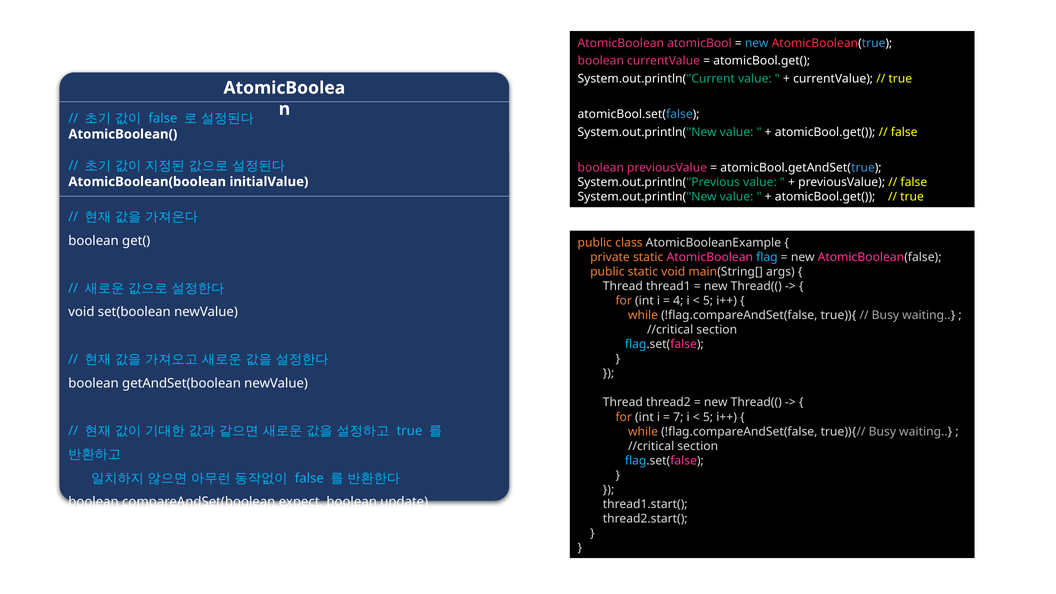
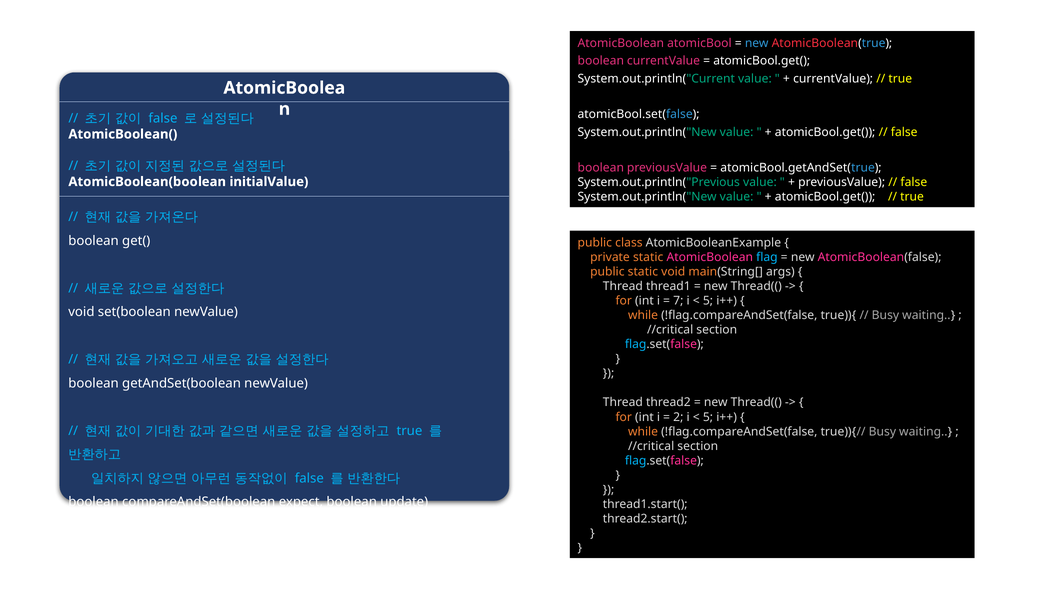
4: 4 -> 7
7: 7 -> 2
